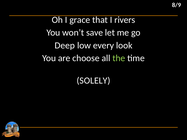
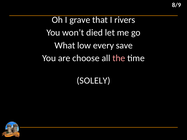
grace: grace -> grave
save: save -> died
Deep: Deep -> What
look: look -> save
the colour: light green -> pink
